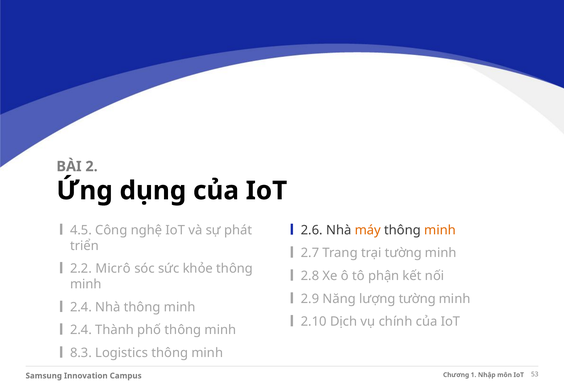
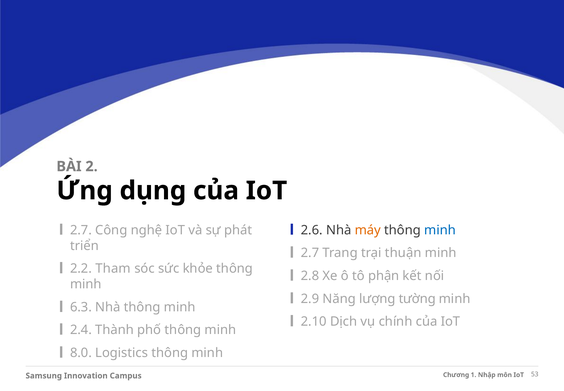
4.5 at (81, 230): 4.5 -> 2.7
minh at (440, 230) colour: orange -> blue
trại tường: tường -> thuận
Micrô: Micrô -> Tham
2.4 at (81, 307): 2.4 -> 6.3
8.3: 8.3 -> 8.0
